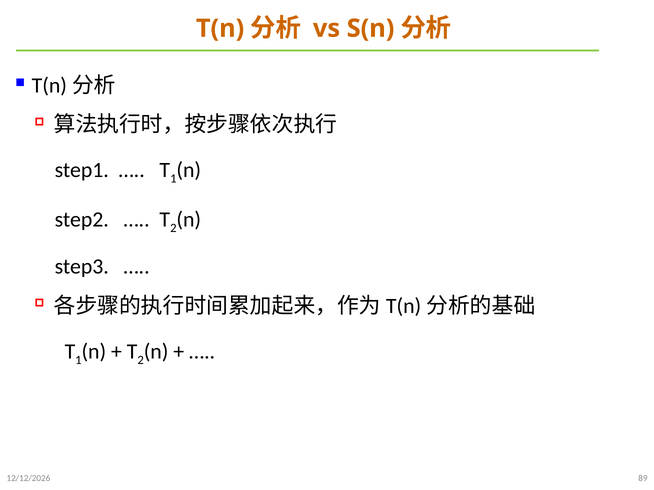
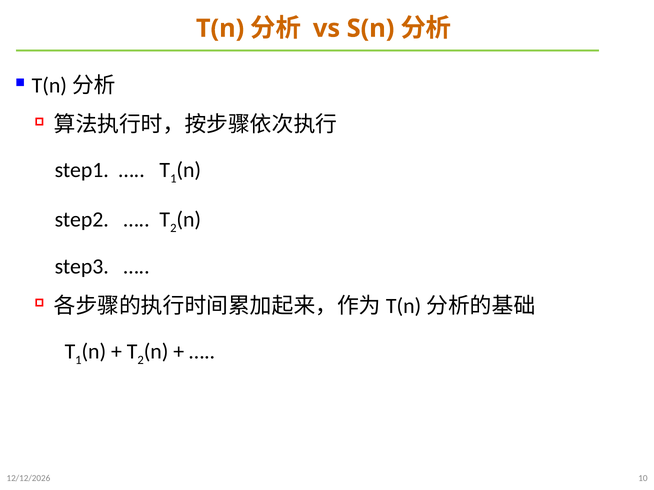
89: 89 -> 10
